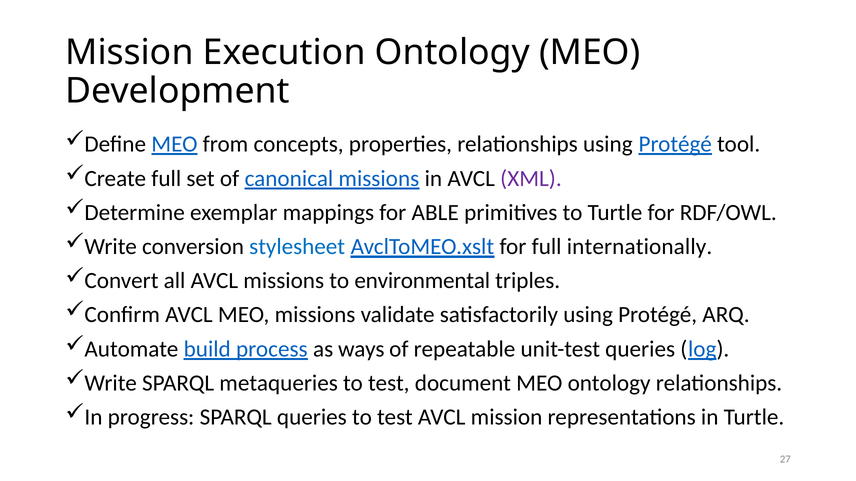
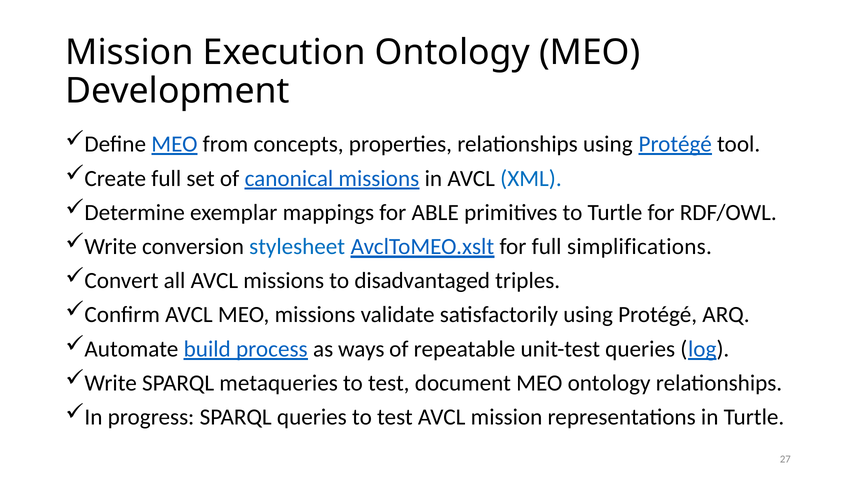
XML colour: purple -> blue
internationally: internationally -> simplifications
environmental: environmental -> disadvantaged
